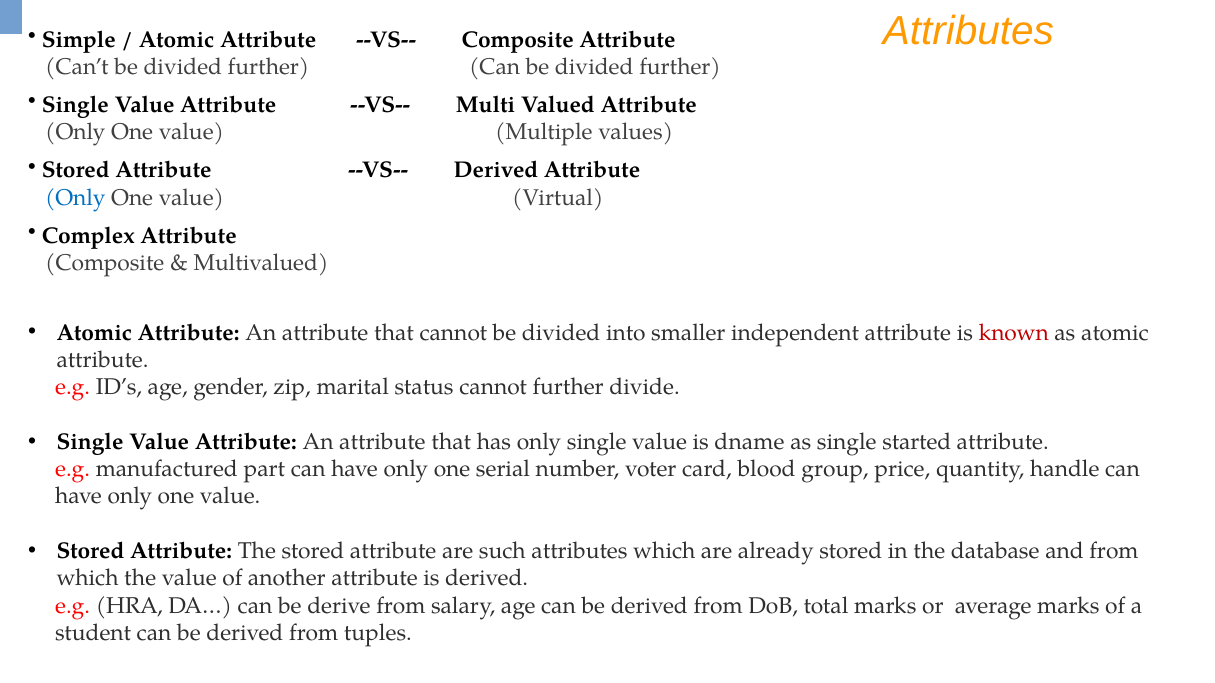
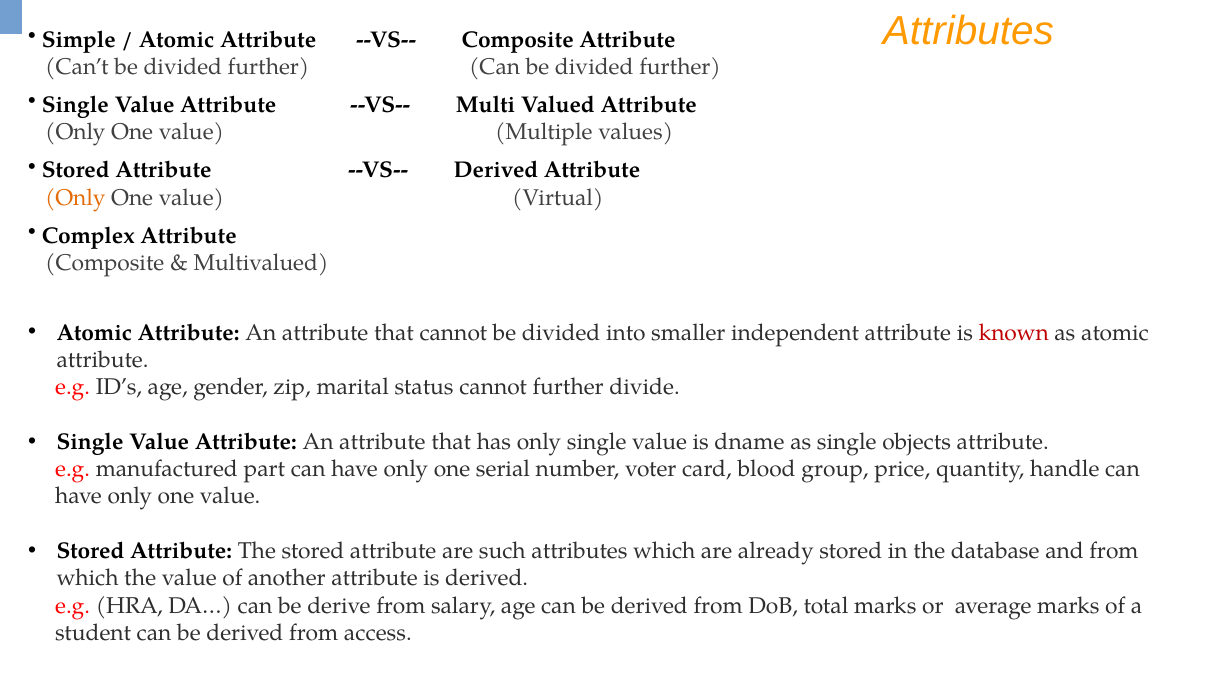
Only at (75, 198) colour: blue -> orange
started: started -> objects
tuples: tuples -> access
